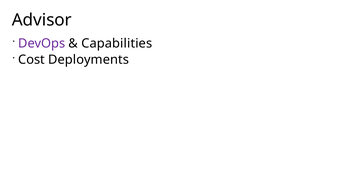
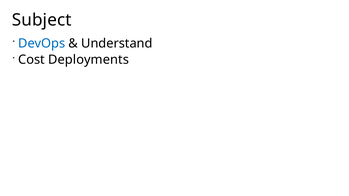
Advisor: Advisor -> Subject
DevOps colour: purple -> blue
Capabilities: Capabilities -> Understand
